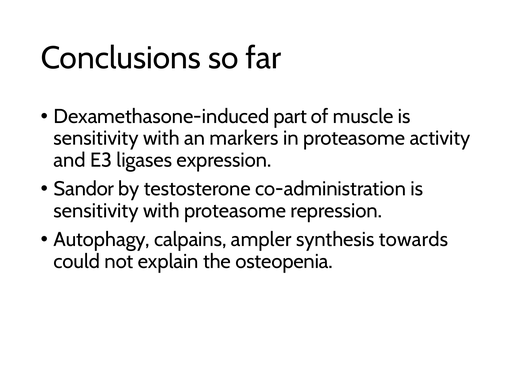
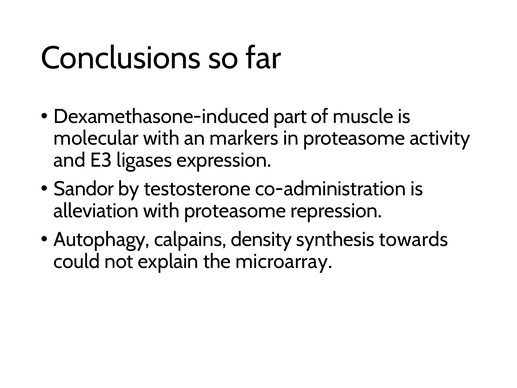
sensitivity at (96, 138): sensitivity -> molecular
sensitivity at (96, 211): sensitivity -> alleviation
ampler: ampler -> density
osteopenia: osteopenia -> microarray
